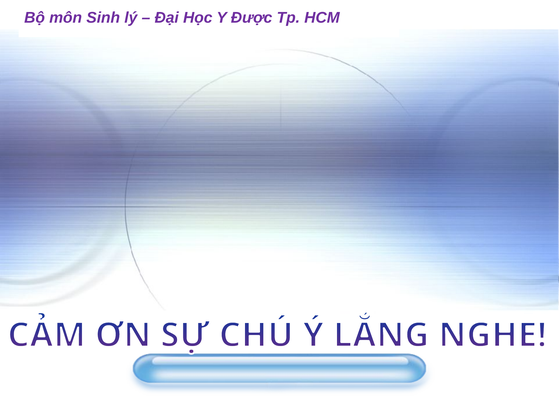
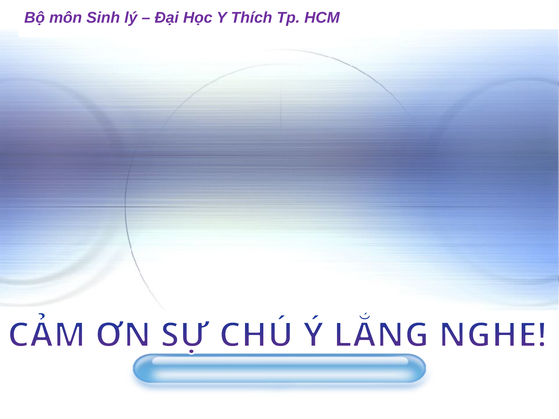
Được: Được -> Thích
